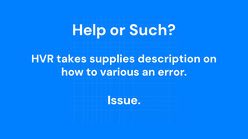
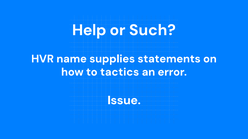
takes: takes -> name
description: description -> statements
various: various -> tactics
